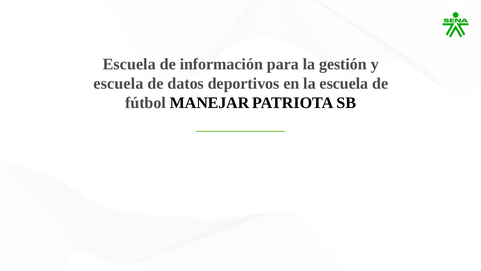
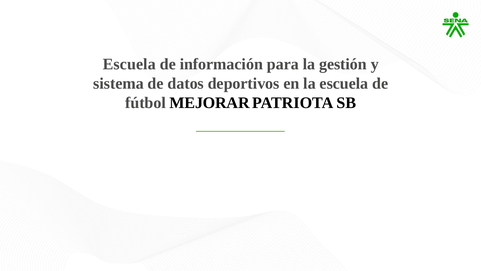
escuela at (118, 83): escuela -> sistema
MANEJAR: MANEJAR -> MEJORAR
